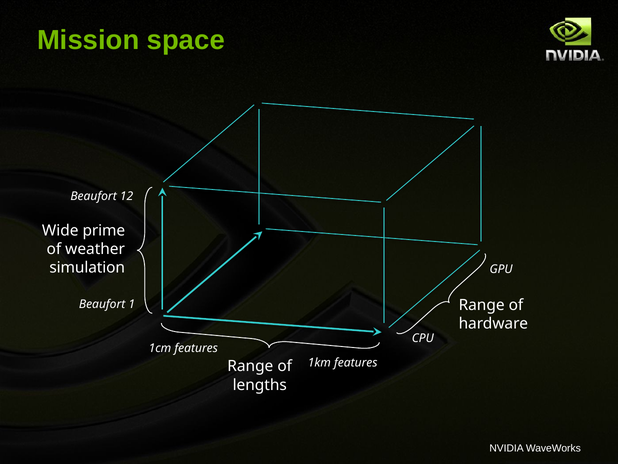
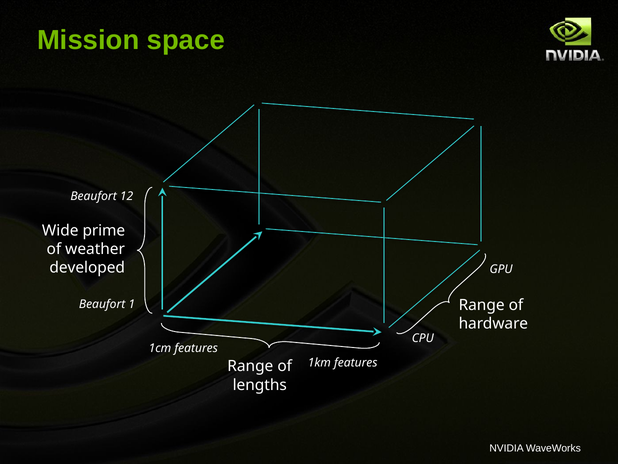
simulation: simulation -> developed
